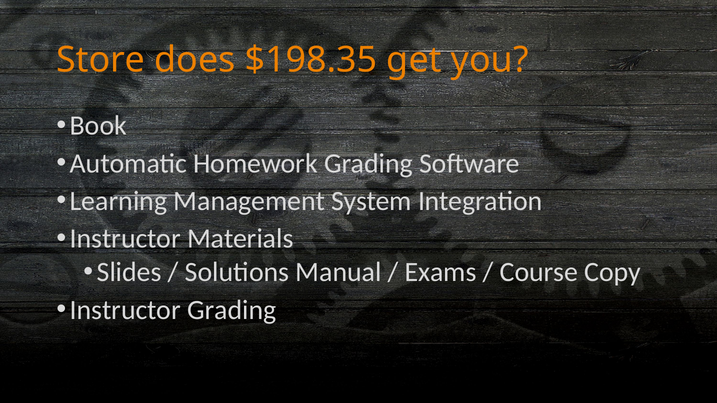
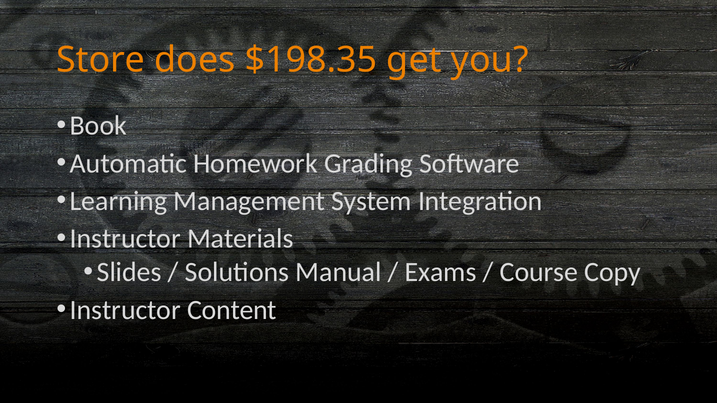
Instructor Grading: Grading -> Content
